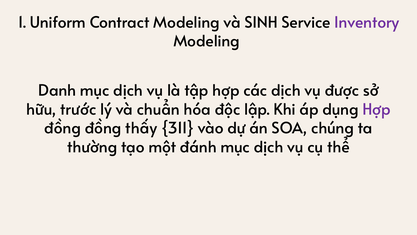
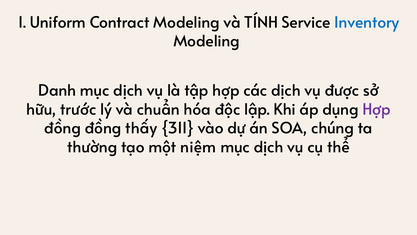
SINH: SINH -> TÍNH
Inventory colour: purple -> blue
đánh: đánh -> niệm
